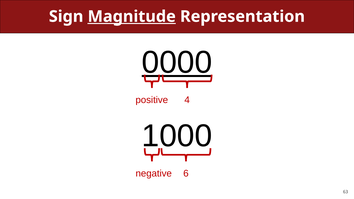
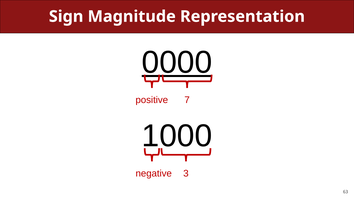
Magnitude underline: present -> none
4: 4 -> 7
6: 6 -> 3
